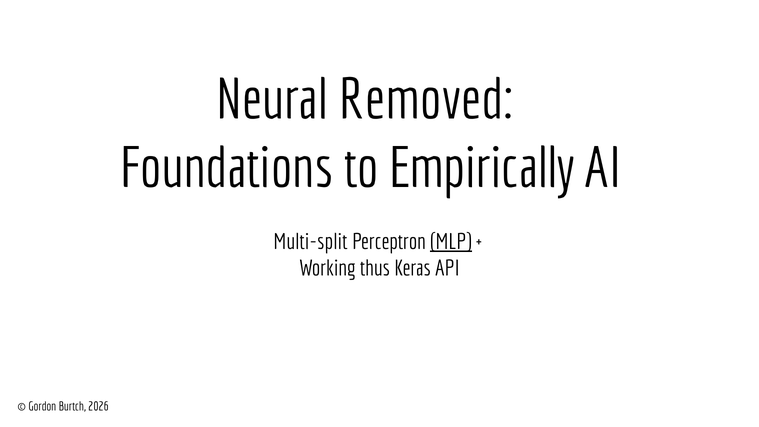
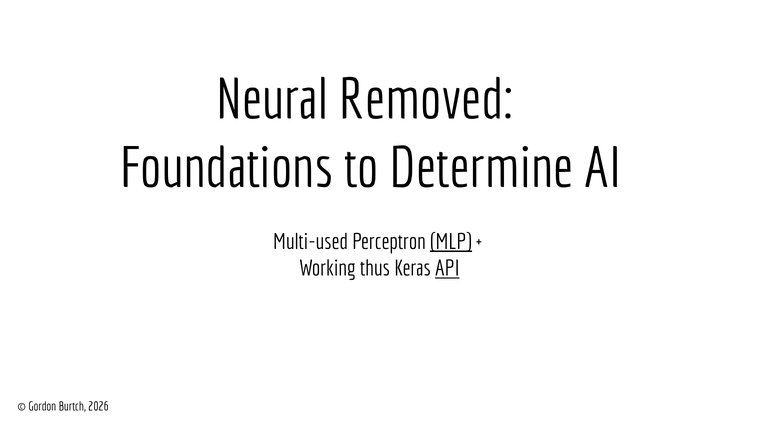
Empirically: Empirically -> Determine
Multi-split: Multi-split -> Multi-used
API underline: none -> present
